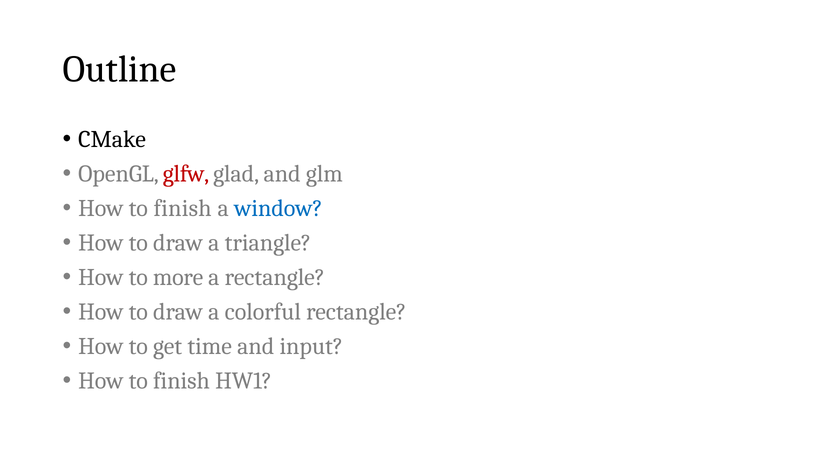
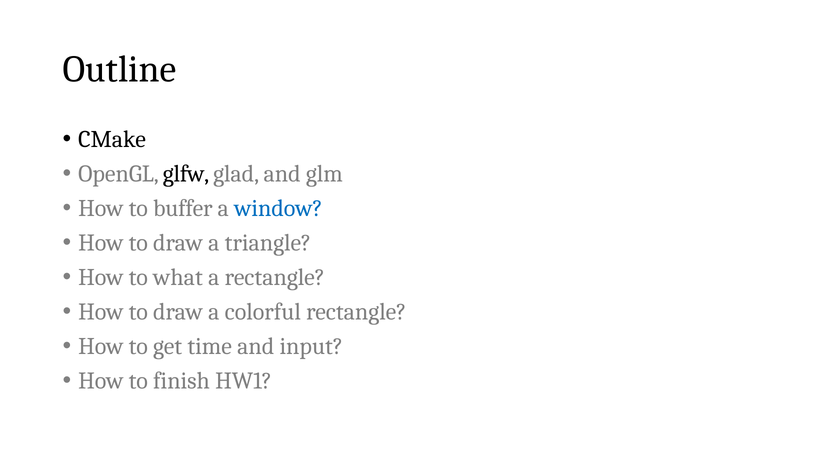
glfw colour: red -> black
finish at (183, 208): finish -> buffer
more: more -> what
